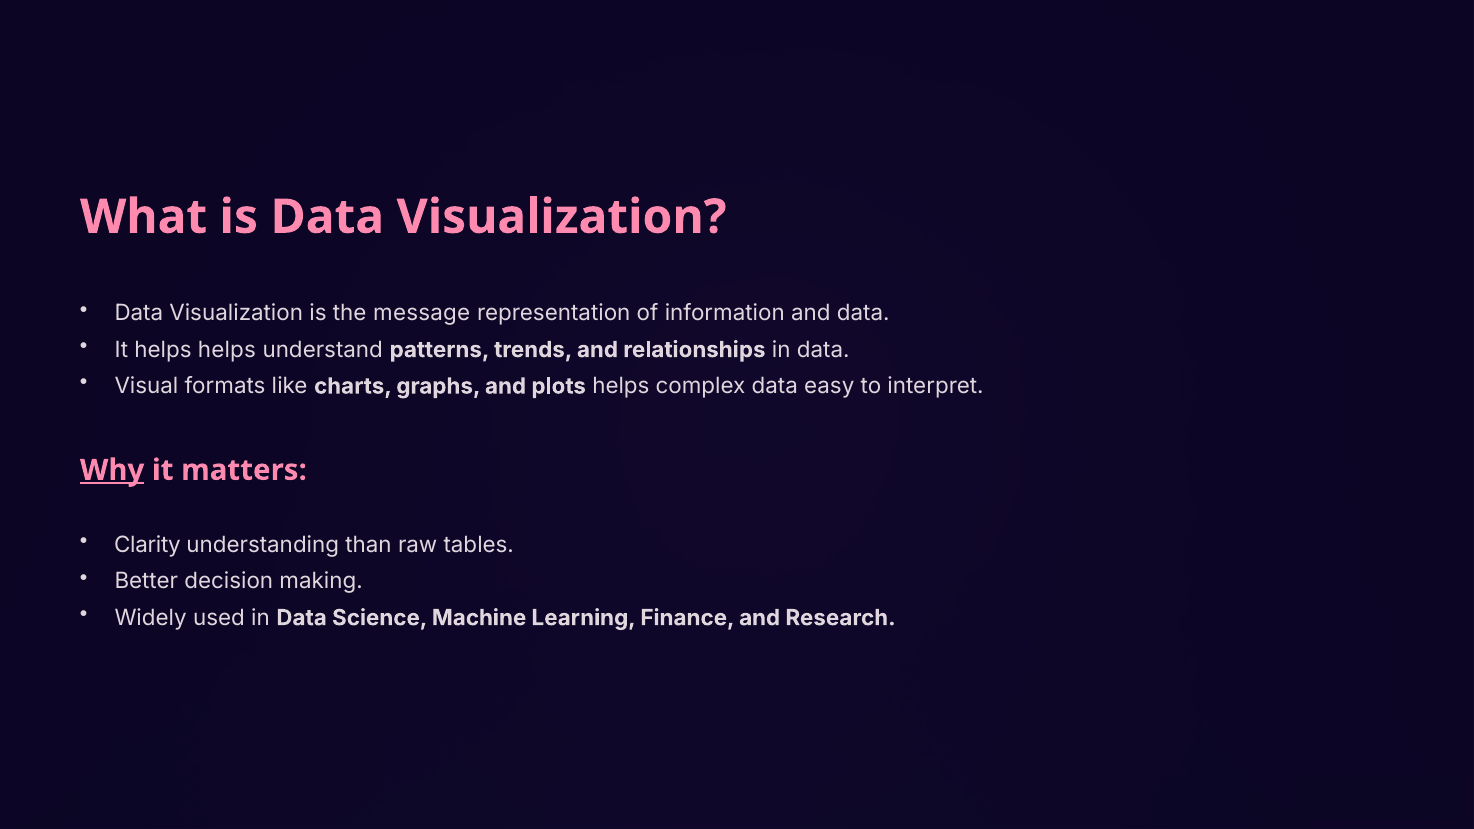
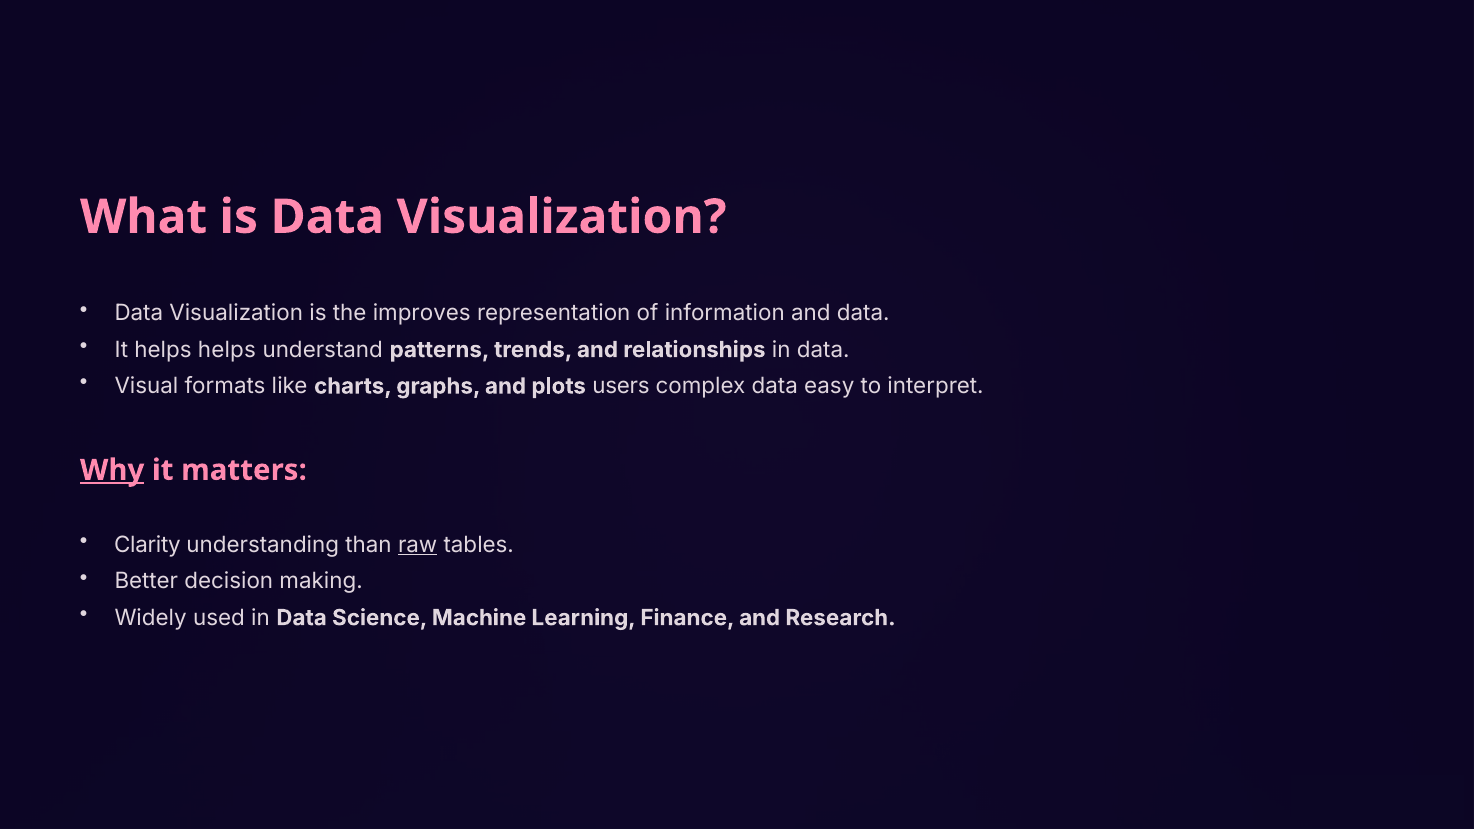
message: message -> improves
plots helps: helps -> users
raw underline: none -> present
